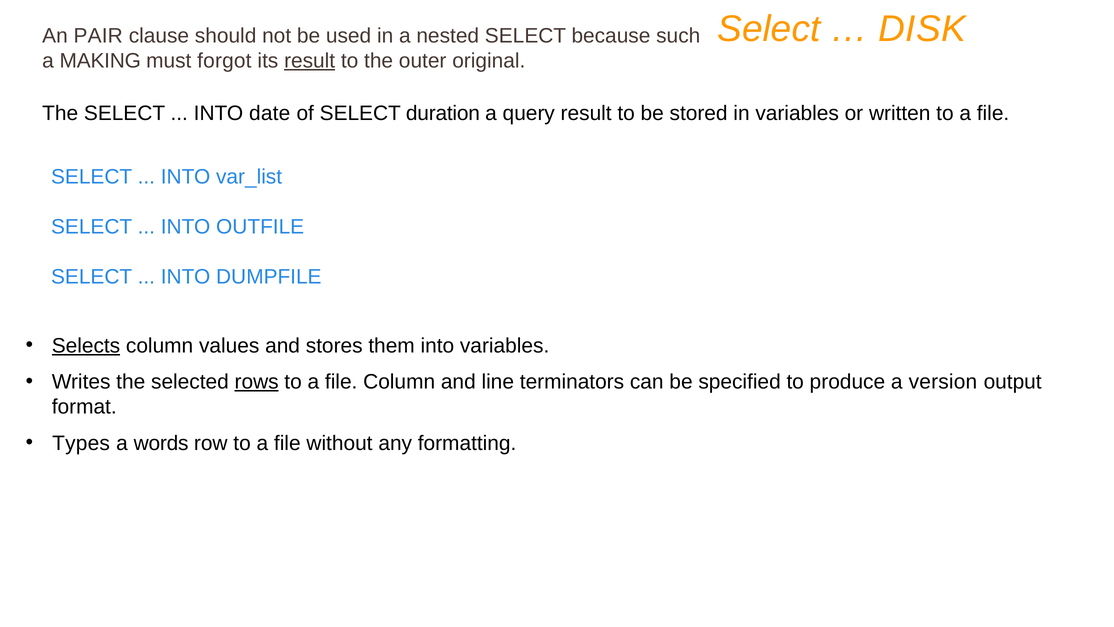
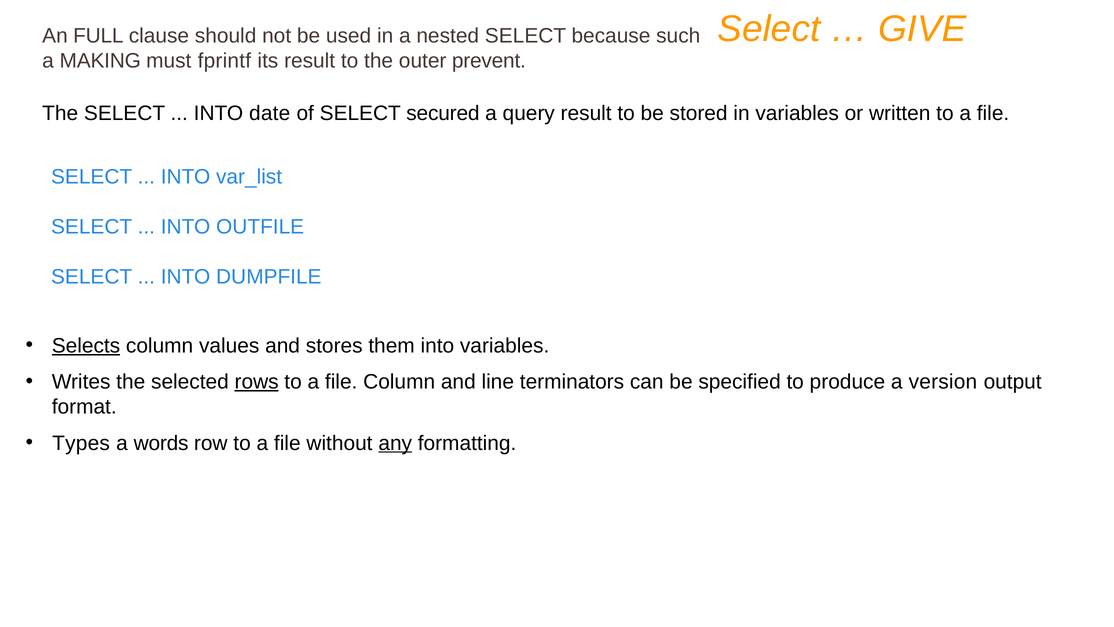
DISK: DISK -> GIVE
PAIR: PAIR -> FULL
forgot: forgot -> fprintf
result at (310, 61) underline: present -> none
original: original -> prevent
duration: duration -> secured
any underline: none -> present
